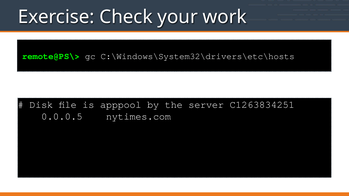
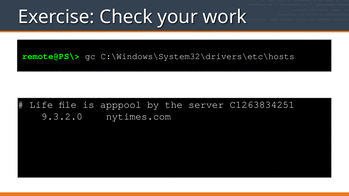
Disk: Disk -> Life
0.0.0.5: 0.0.0.5 -> 9.3.2.0
